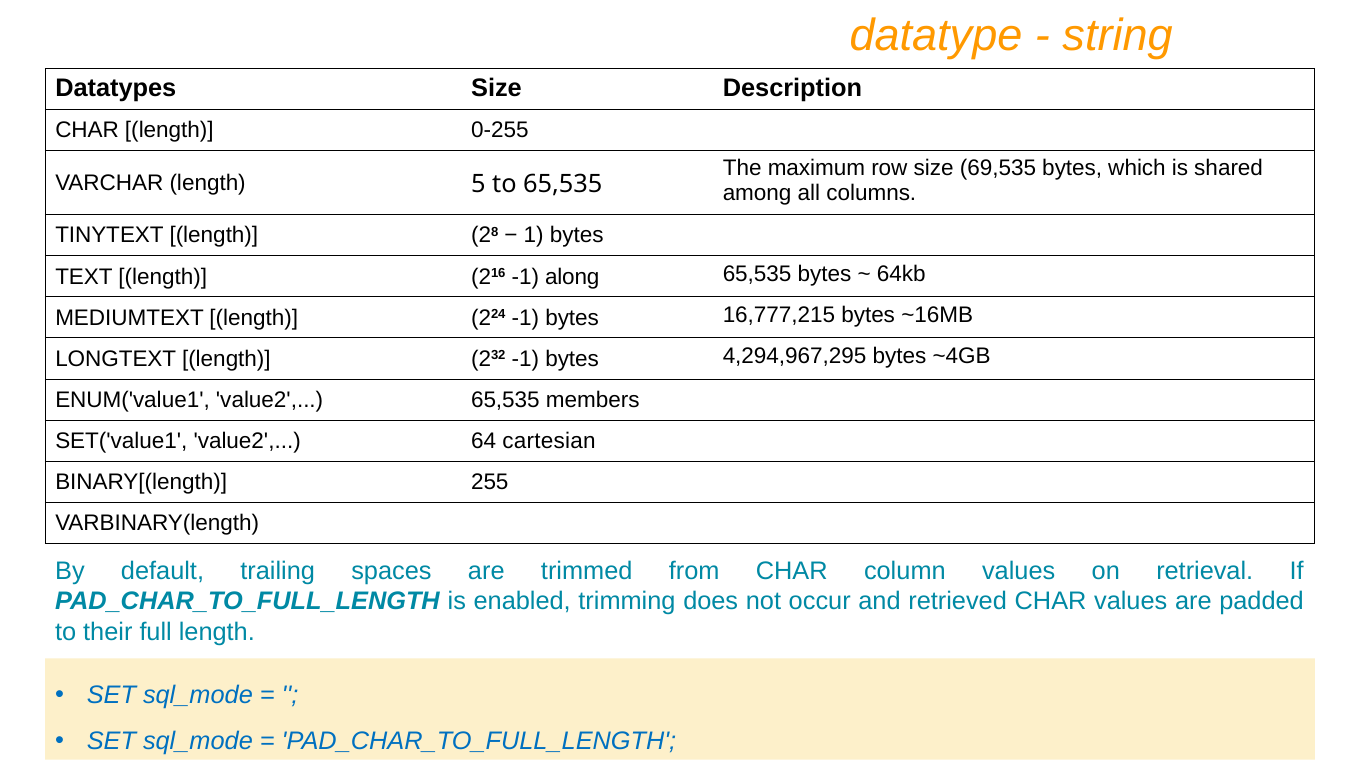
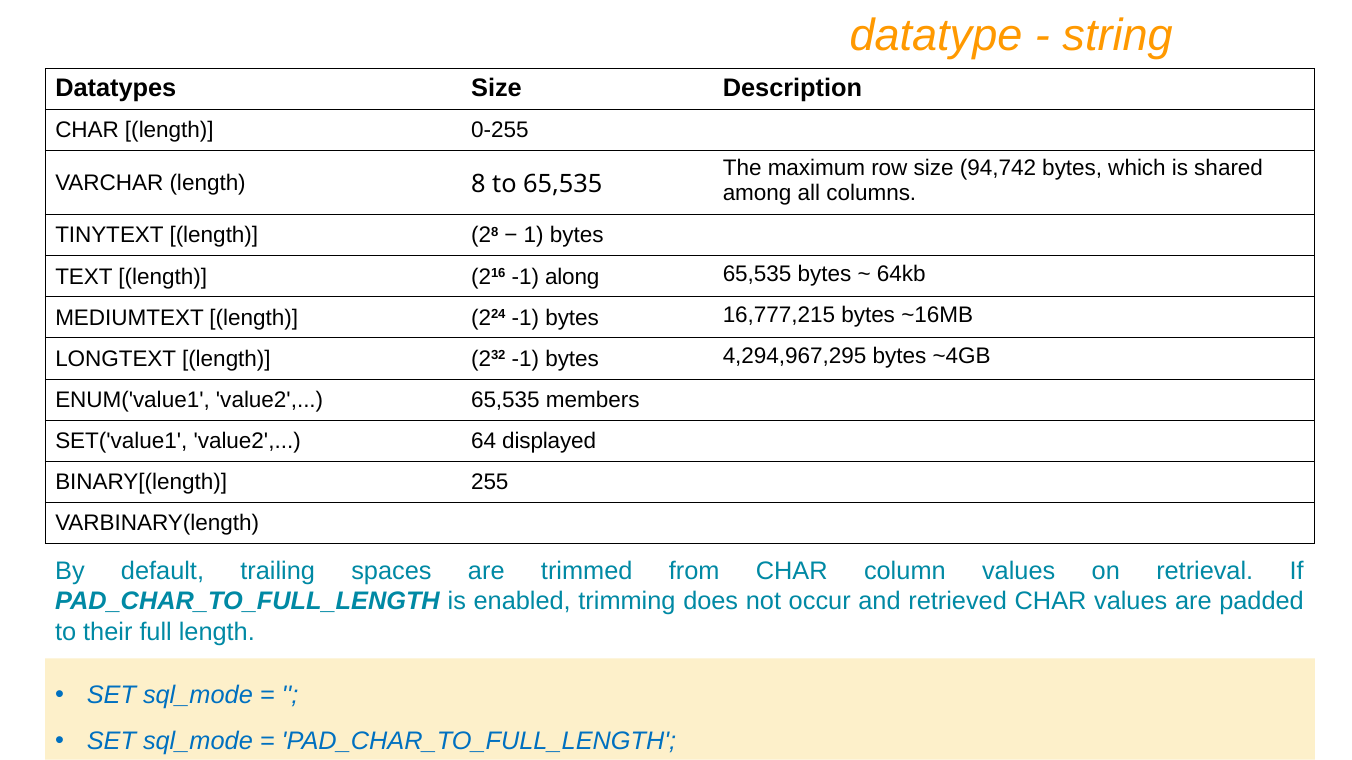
69,535: 69,535 -> 94,742
5: 5 -> 8
cartesian: cartesian -> displayed
